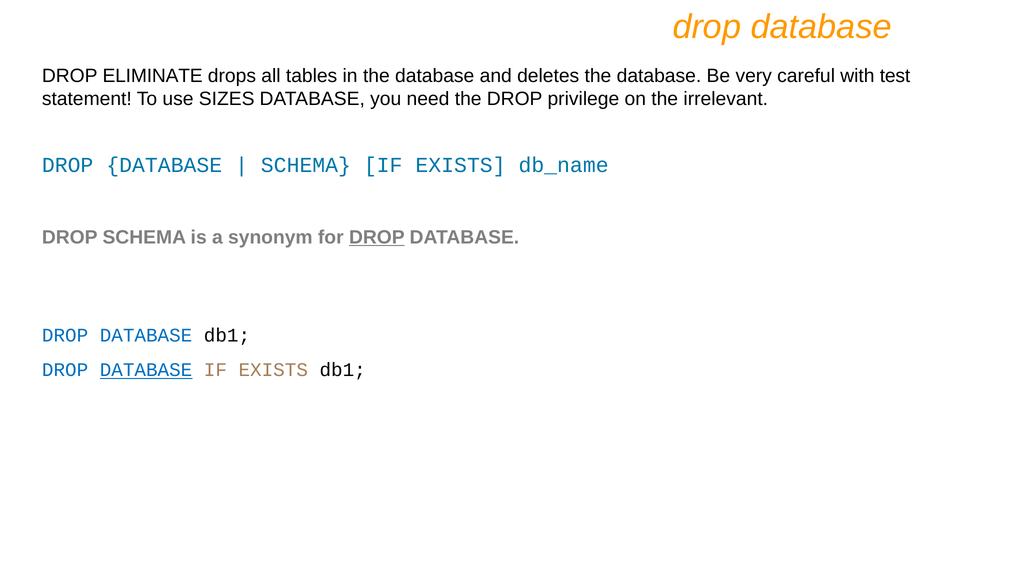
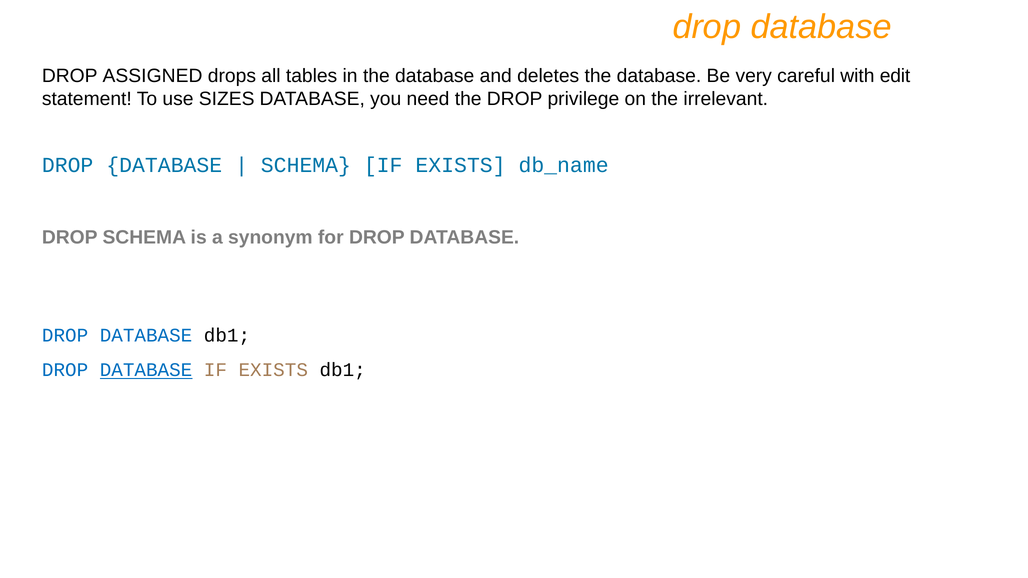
ELIMINATE: ELIMINATE -> ASSIGNED
test: test -> edit
DROP at (377, 237) underline: present -> none
